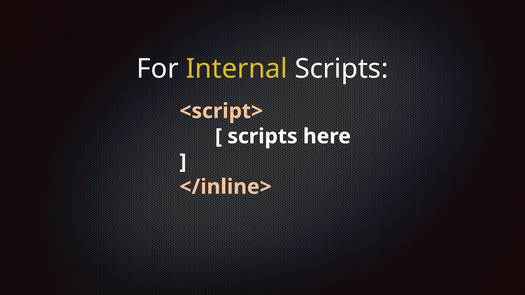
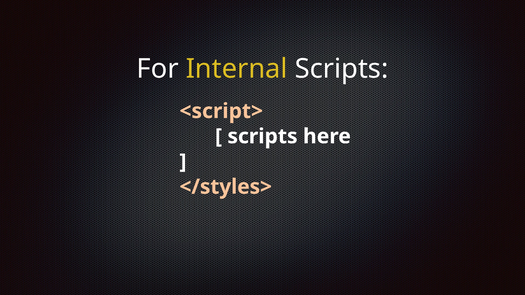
</inline>: </inline> -> </styles>
